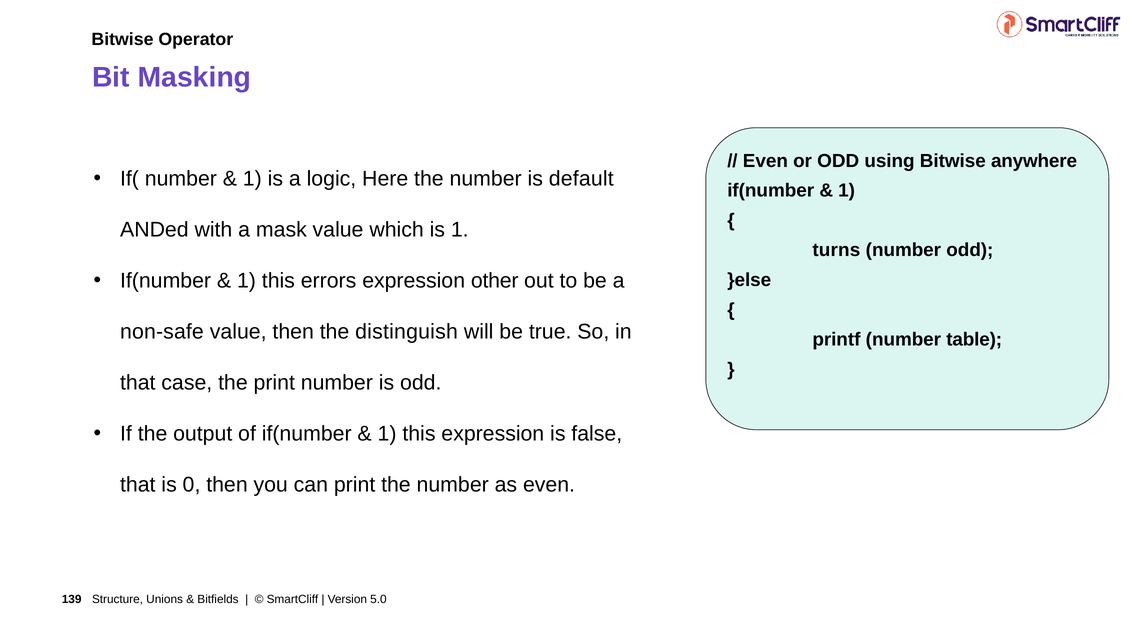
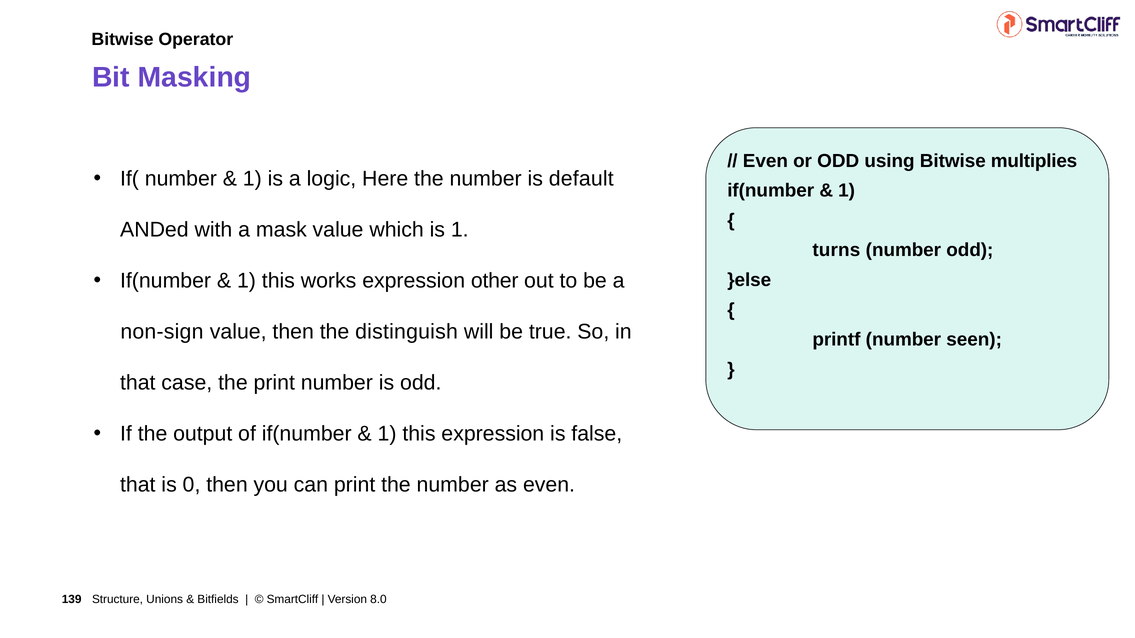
anywhere: anywhere -> multiplies
errors: errors -> works
non-safe: non-safe -> non-sign
table: table -> seen
5.0: 5.0 -> 8.0
